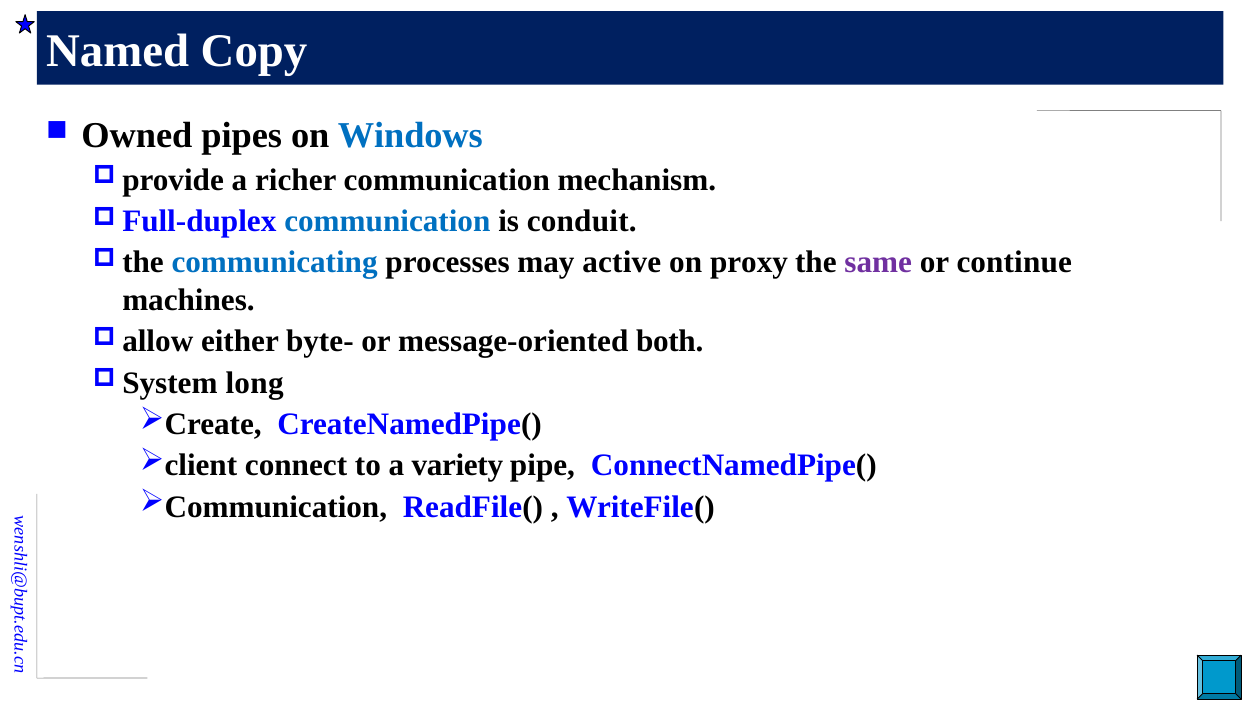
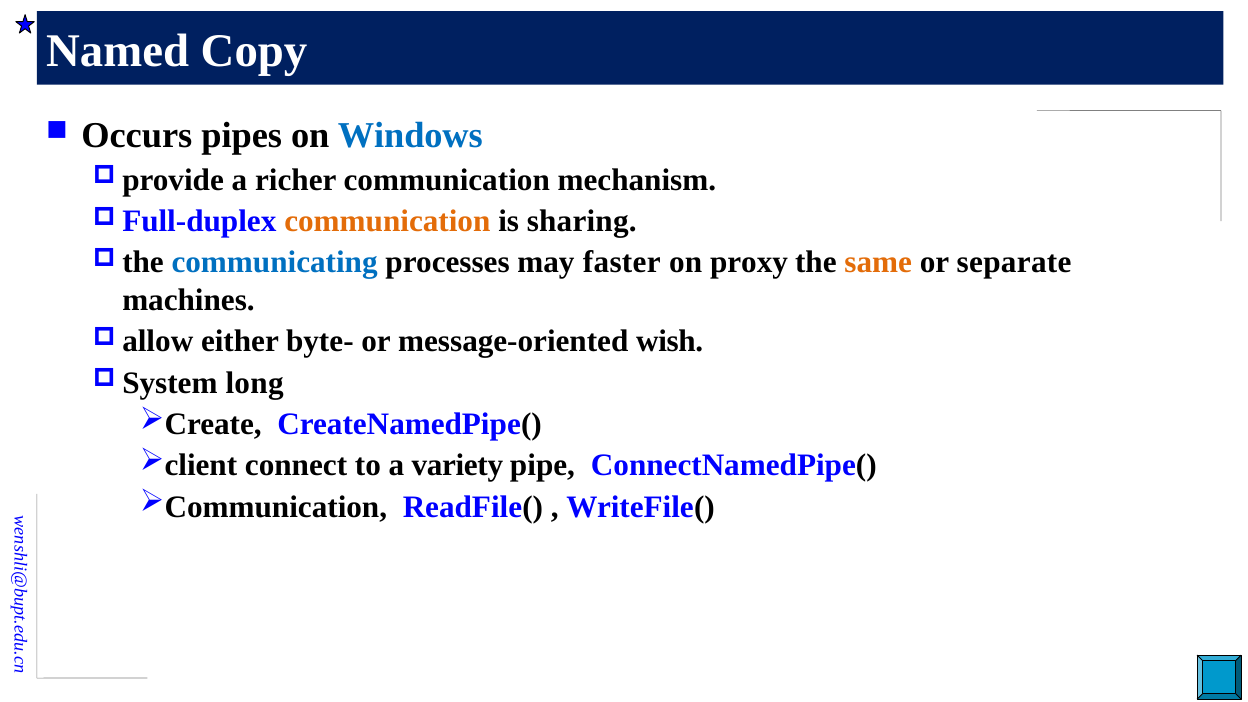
Owned: Owned -> Occurs
communication at (387, 221) colour: blue -> orange
conduit: conduit -> sharing
active: active -> faster
same colour: purple -> orange
continue: continue -> separate
both: both -> wish
